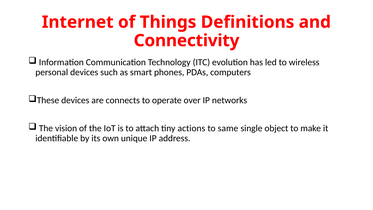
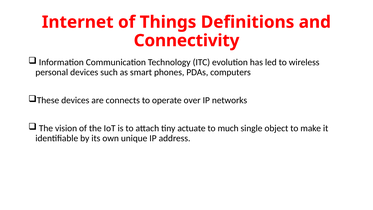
actions: actions -> actuate
same: same -> much
